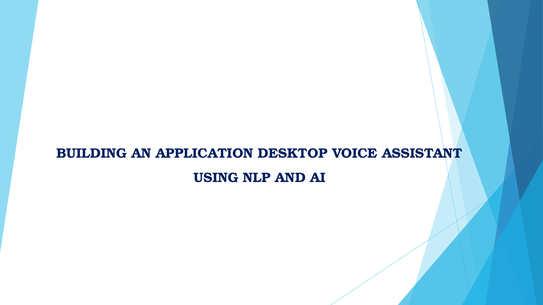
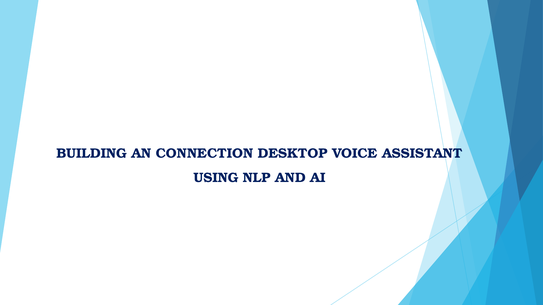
APPLICATION: APPLICATION -> CONNECTION
